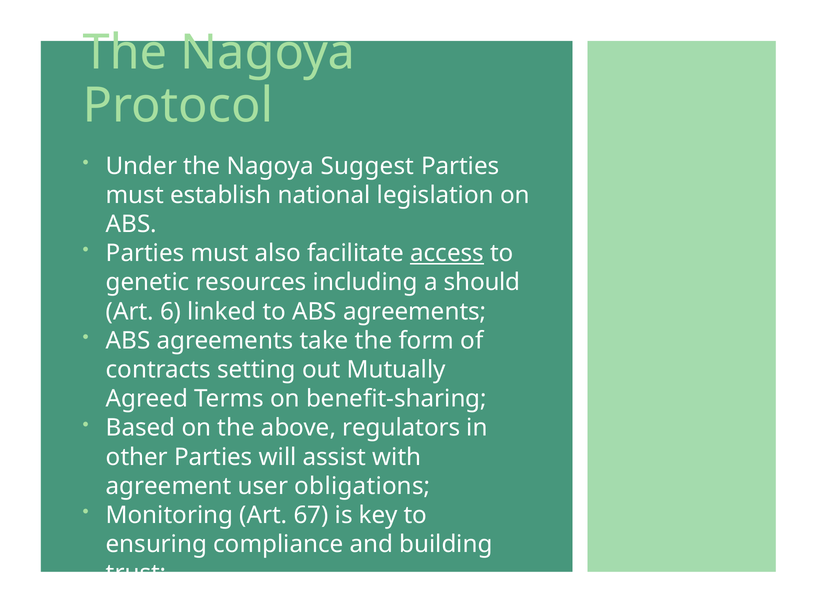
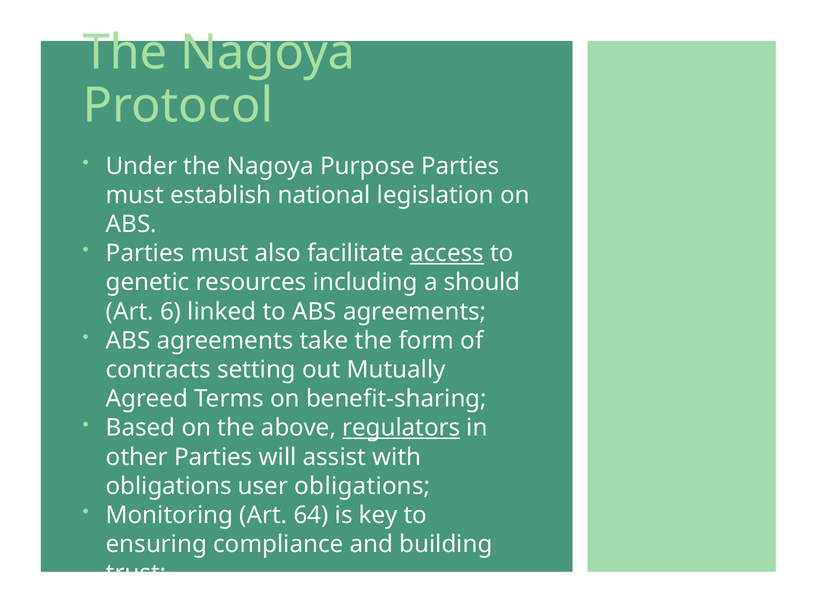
Suggest: Suggest -> Purpose
regulators underline: none -> present
agreement at (169, 486): agreement -> obligations
67: 67 -> 64
